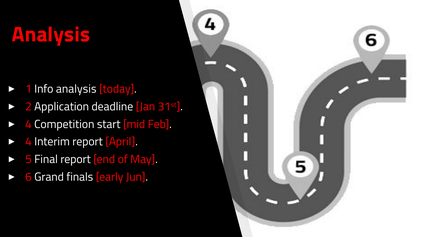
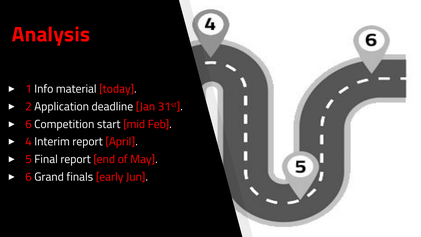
Info analysis: analysis -> material
4 at (28, 124): 4 -> 6
